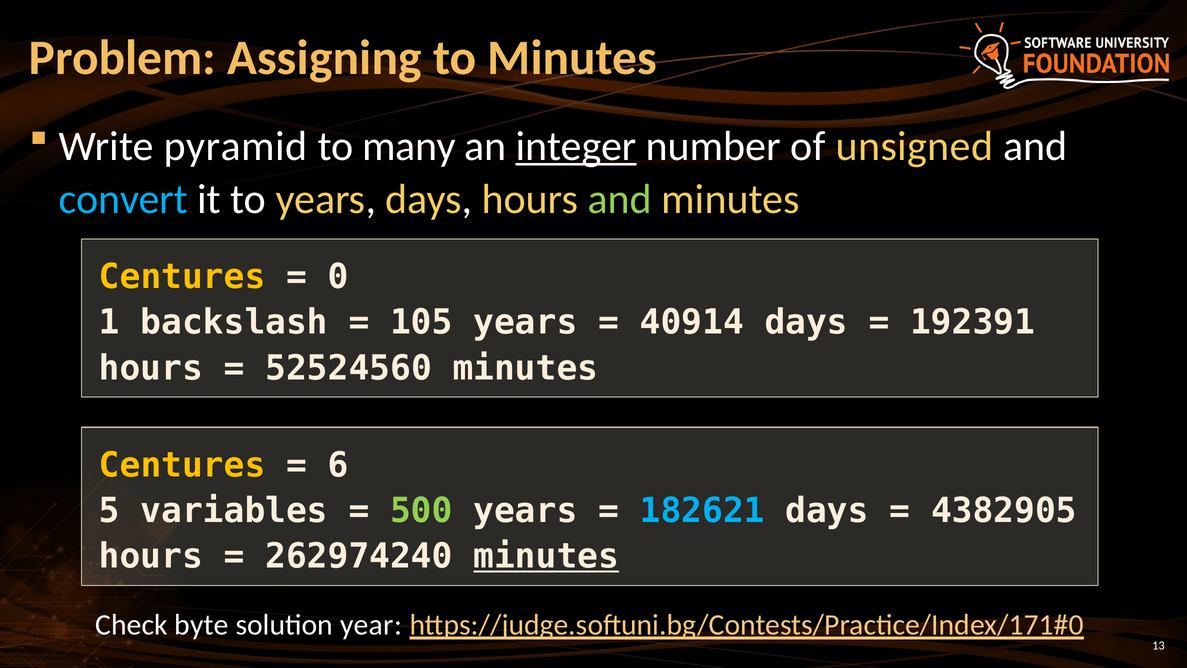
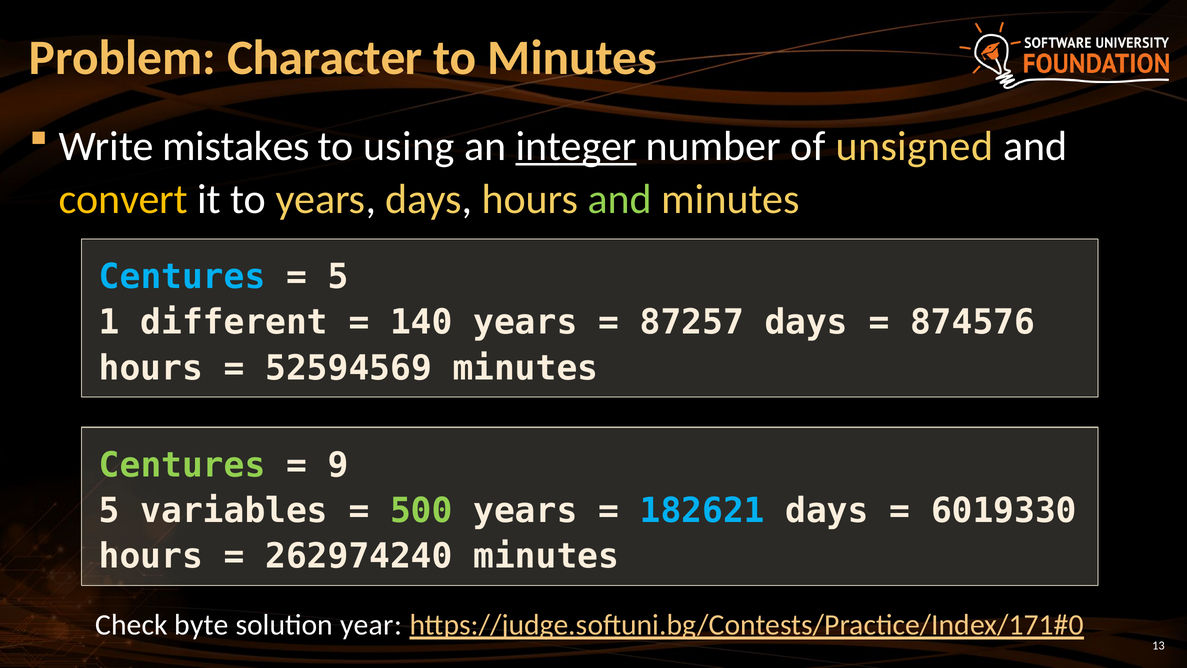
Assigning: Assigning -> Character
pyramid: pyramid -> mistakes
many: many -> using
convert colour: light blue -> yellow
Centures at (182, 277) colour: yellow -> light blue
0 at (338, 277): 0 -> 5
backslash: backslash -> different
105: 105 -> 140
40914: 40914 -> 87257
192391: 192391 -> 874576
52524560: 52524560 -> 52594569
Centures at (182, 465) colour: yellow -> light green
6: 6 -> 9
4382905: 4382905 -> 6019330
minutes at (546, 556) underline: present -> none
